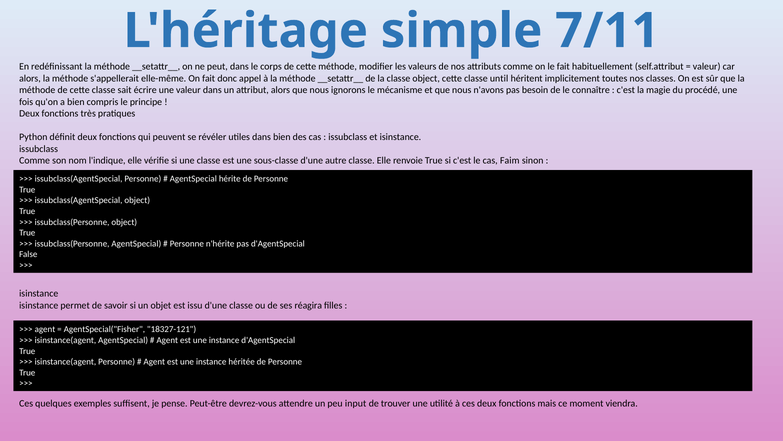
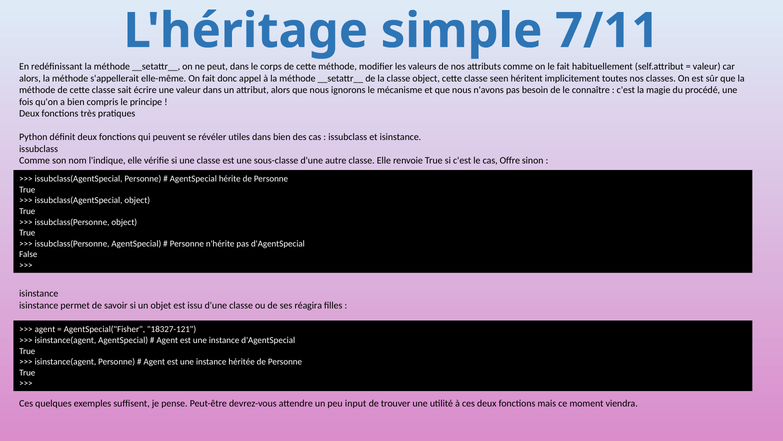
until: until -> seen
Faim: Faim -> Offre
